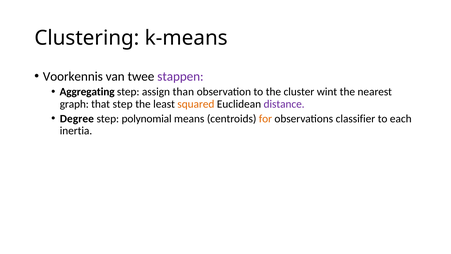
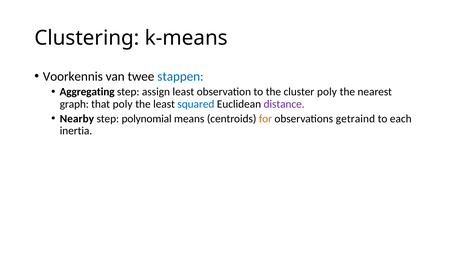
stappen colour: purple -> blue
assign than: than -> least
cluster wint: wint -> poly
that step: step -> poly
squared colour: orange -> blue
Degree: Degree -> Nearby
classifier: classifier -> getraind
